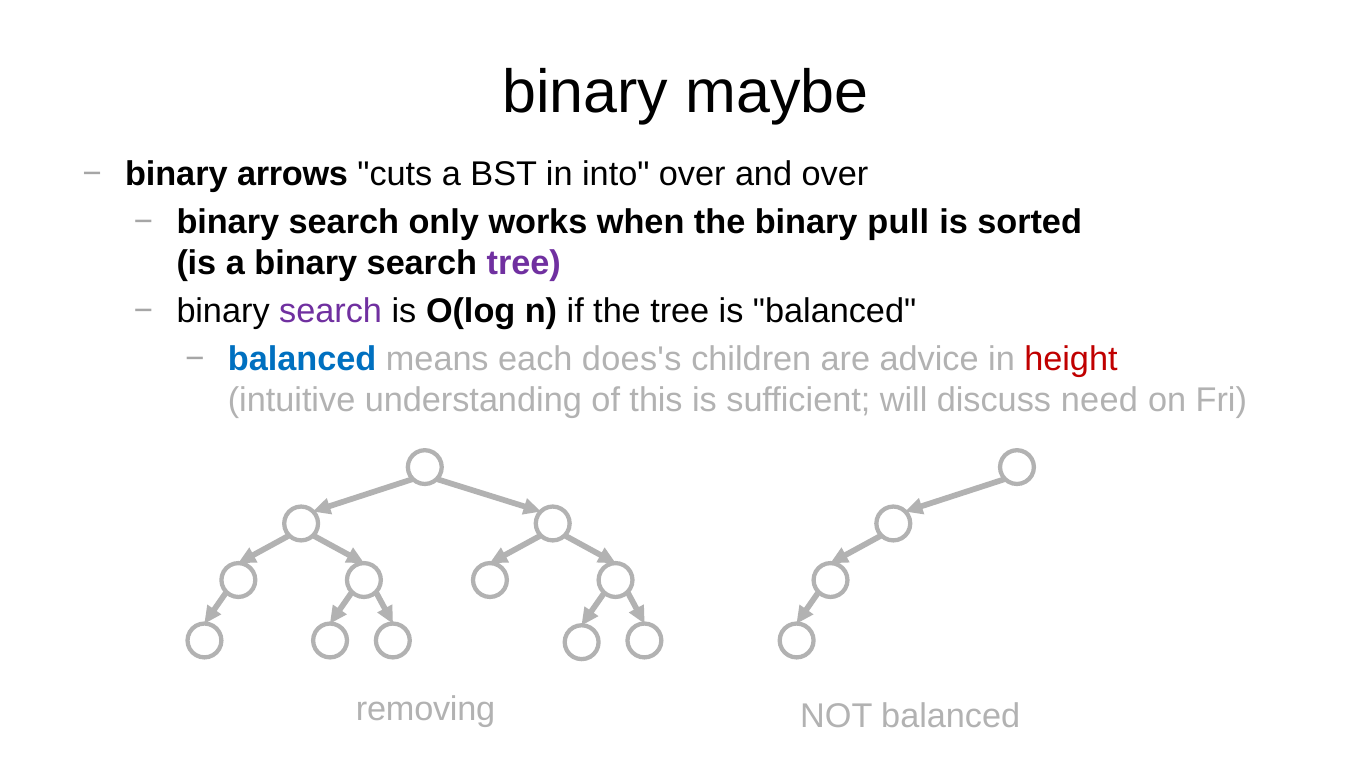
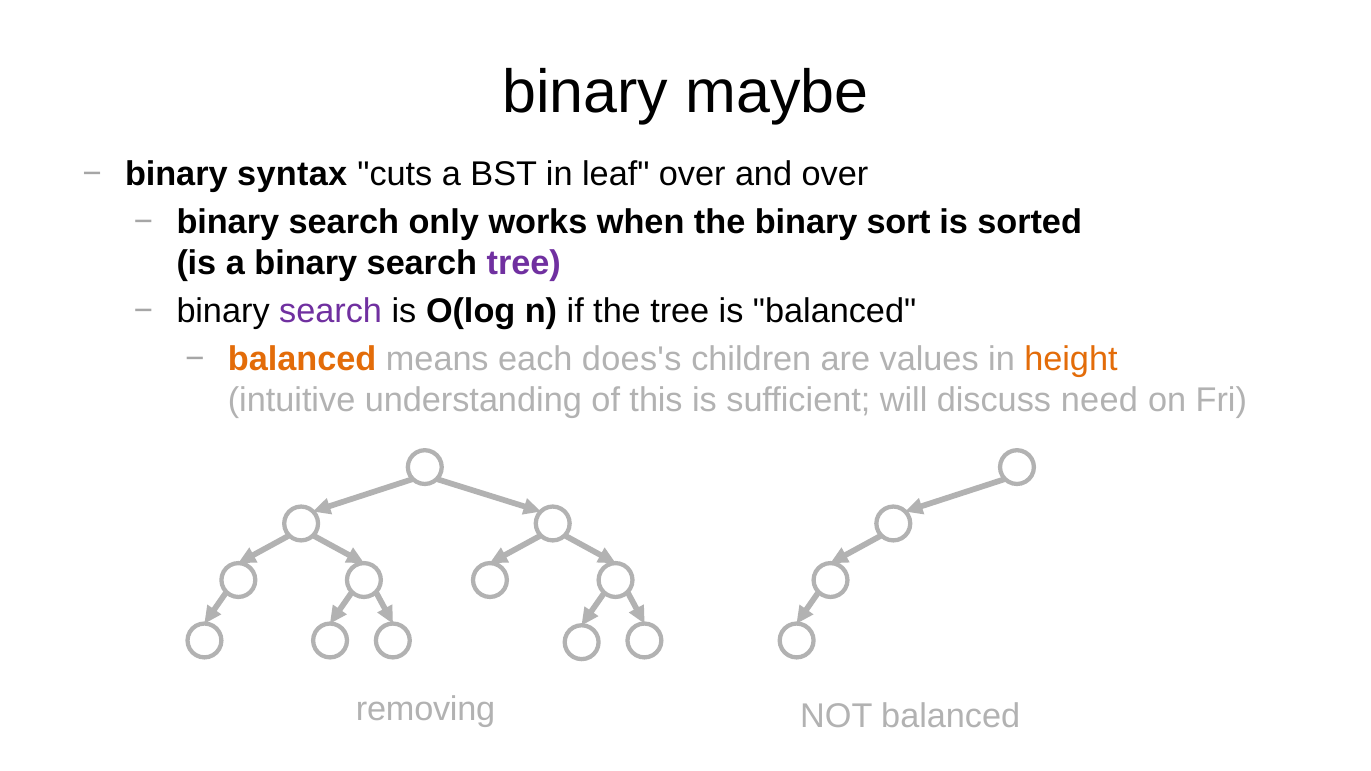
arrows: arrows -> syntax
into: into -> leaf
pull: pull -> sort
balanced at (302, 359) colour: blue -> orange
advice: advice -> values
height colour: red -> orange
